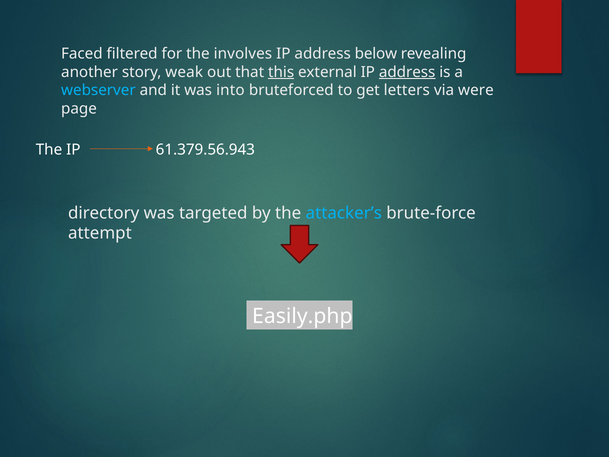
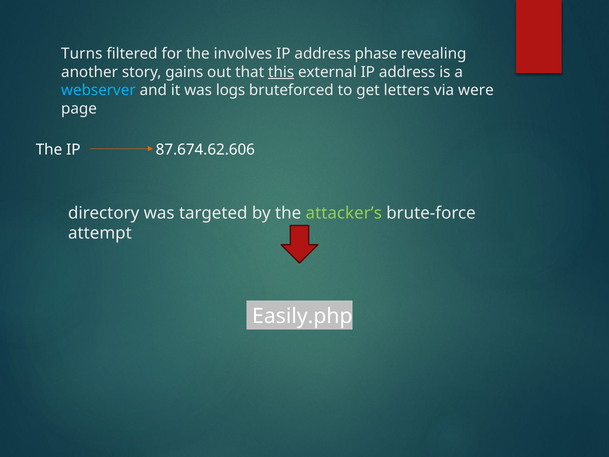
Faced: Faced -> Turns
below: below -> phase
weak: weak -> gains
address at (407, 72) underline: present -> none
into: into -> logs
61.379.56.943: 61.379.56.943 -> 87.674.62.606
attacker’s colour: light blue -> light green
